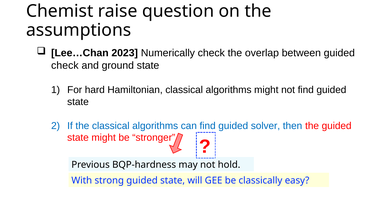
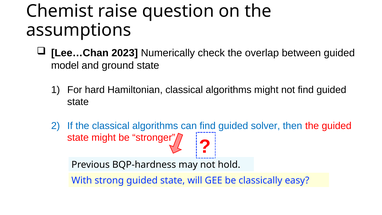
check at (65, 65): check -> model
